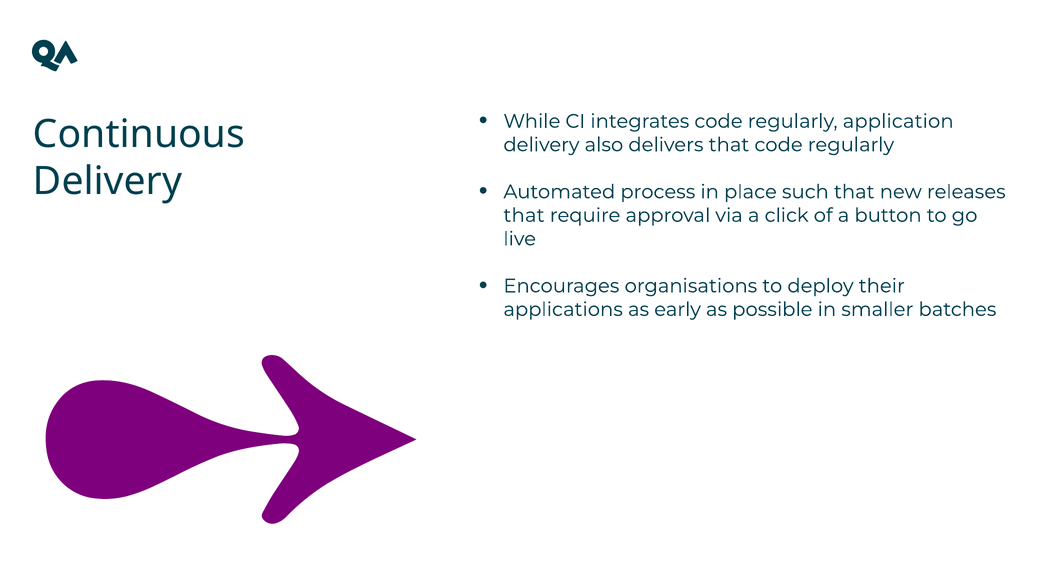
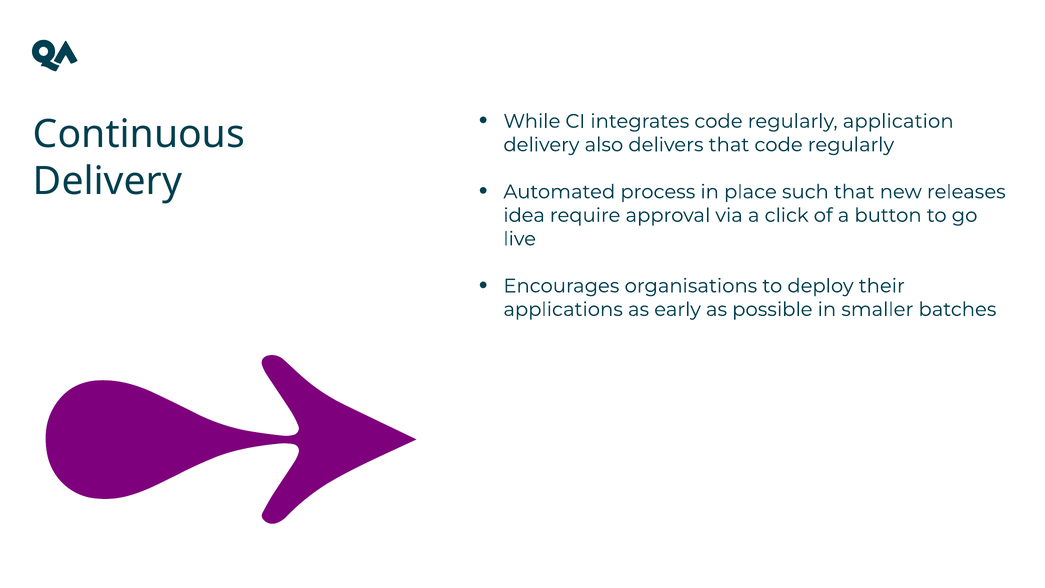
that at (524, 215): that -> idea
